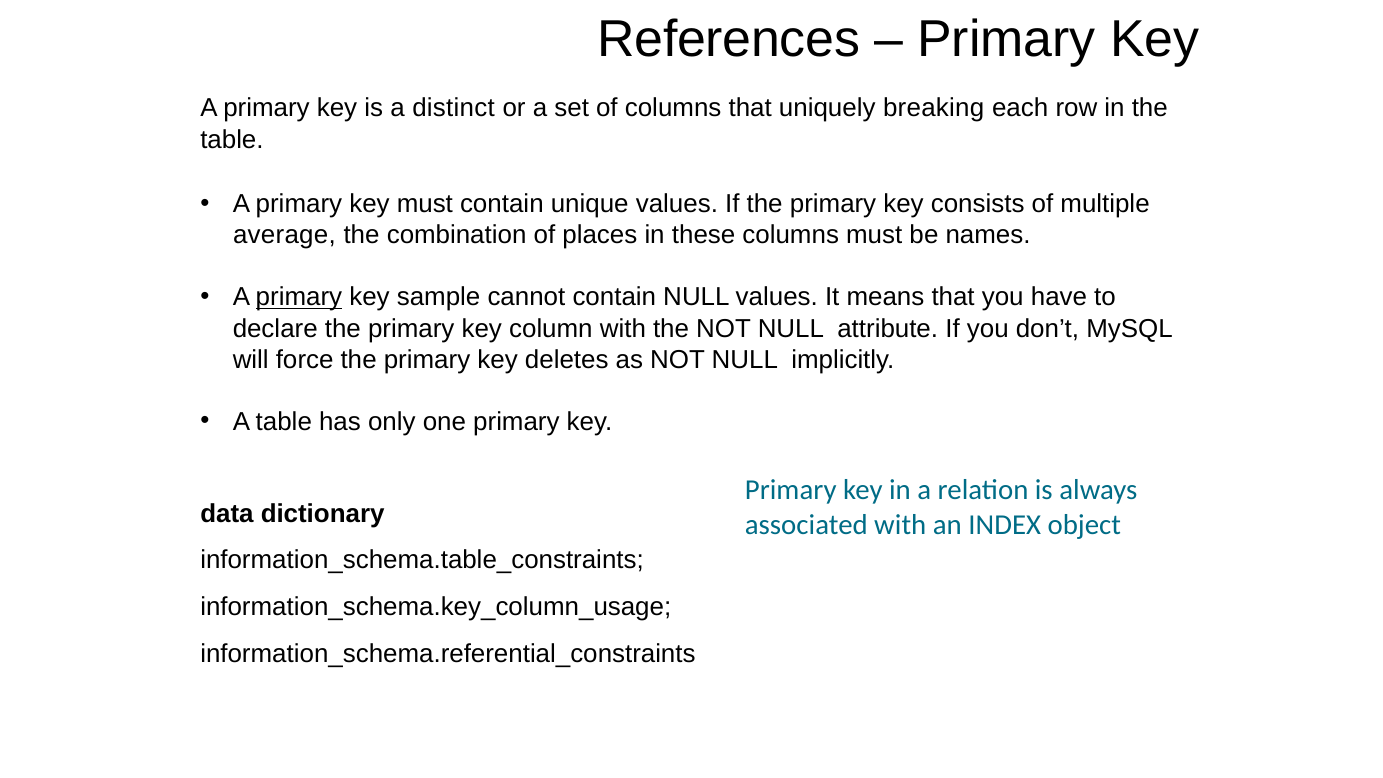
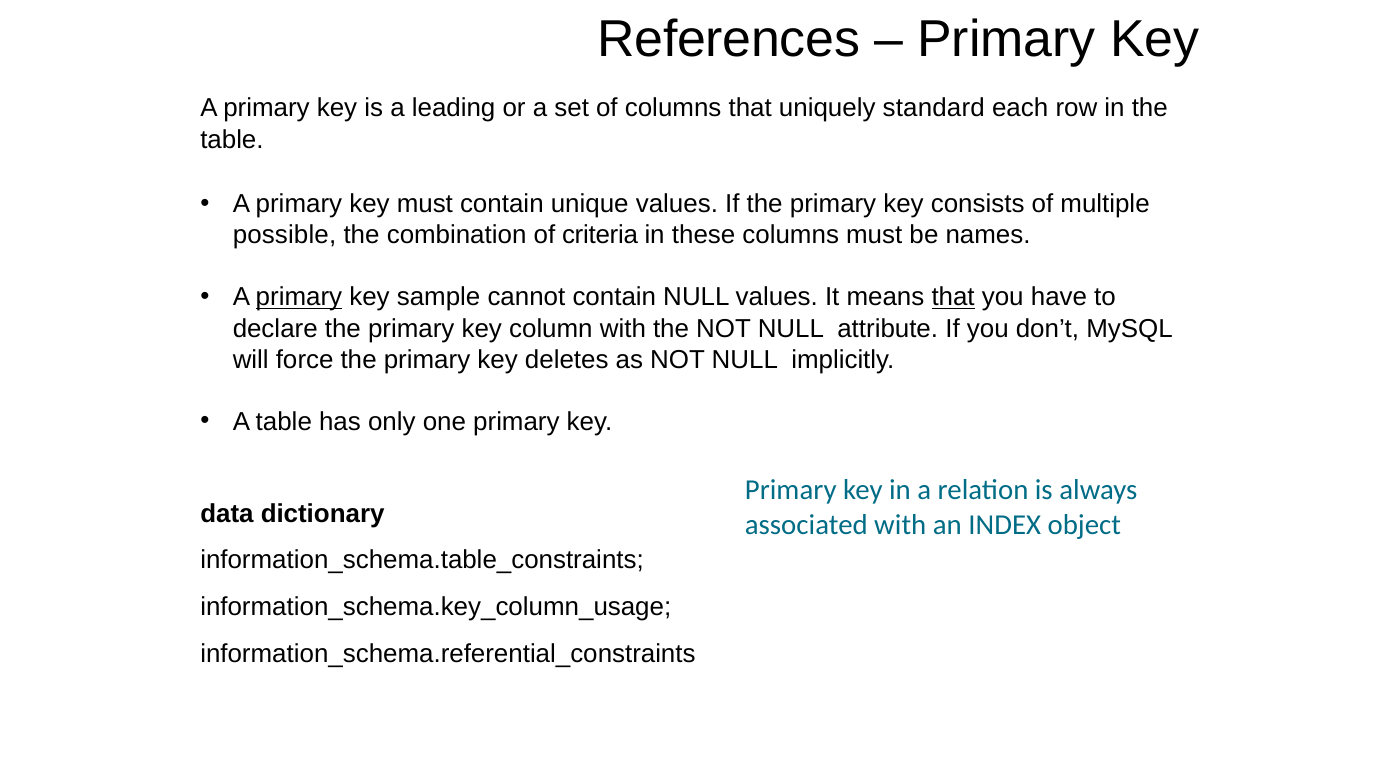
distinct: distinct -> leading
breaking: breaking -> standard
average: average -> possible
places: places -> criteria
that at (953, 297) underline: none -> present
